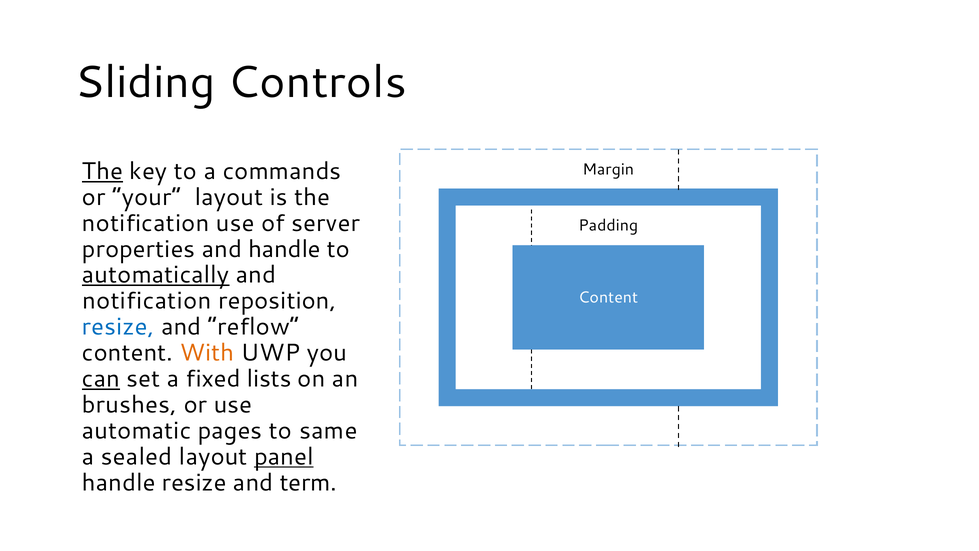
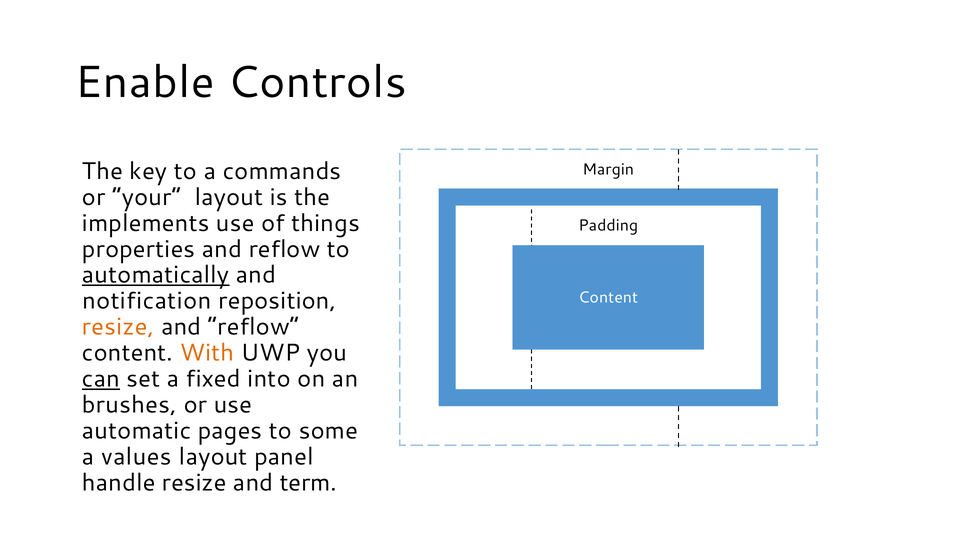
Sliding: Sliding -> Enable
The at (102, 171) underline: present -> none
notification at (146, 223): notification -> implements
server: server -> things
properties and handle: handle -> reflow
resize at (118, 327) colour: blue -> orange
lists: lists -> into
same: same -> some
sealed: sealed -> values
panel underline: present -> none
